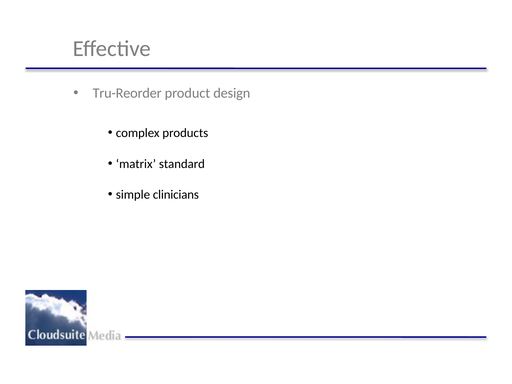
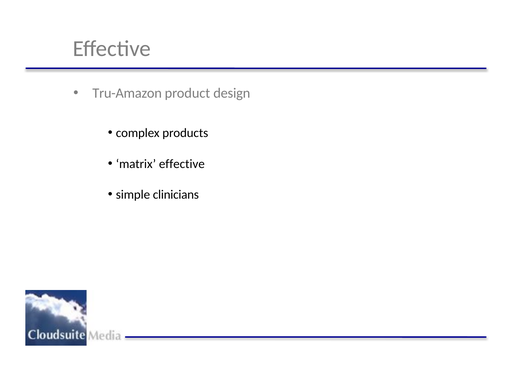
Tru-Reorder: Tru-Reorder -> Tru-Amazon
matrix standard: standard -> effective
